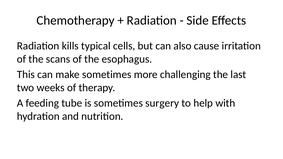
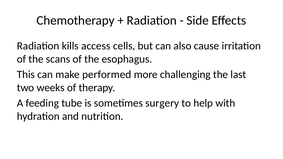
typical: typical -> access
make sometimes: sometimes -> performed
